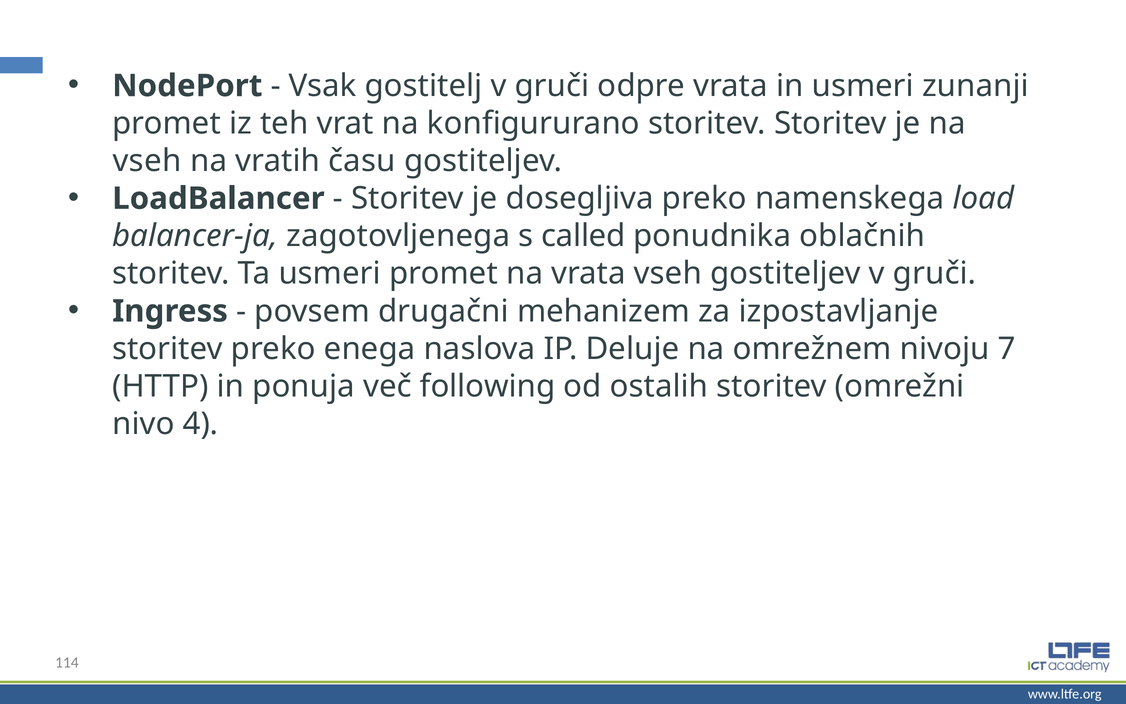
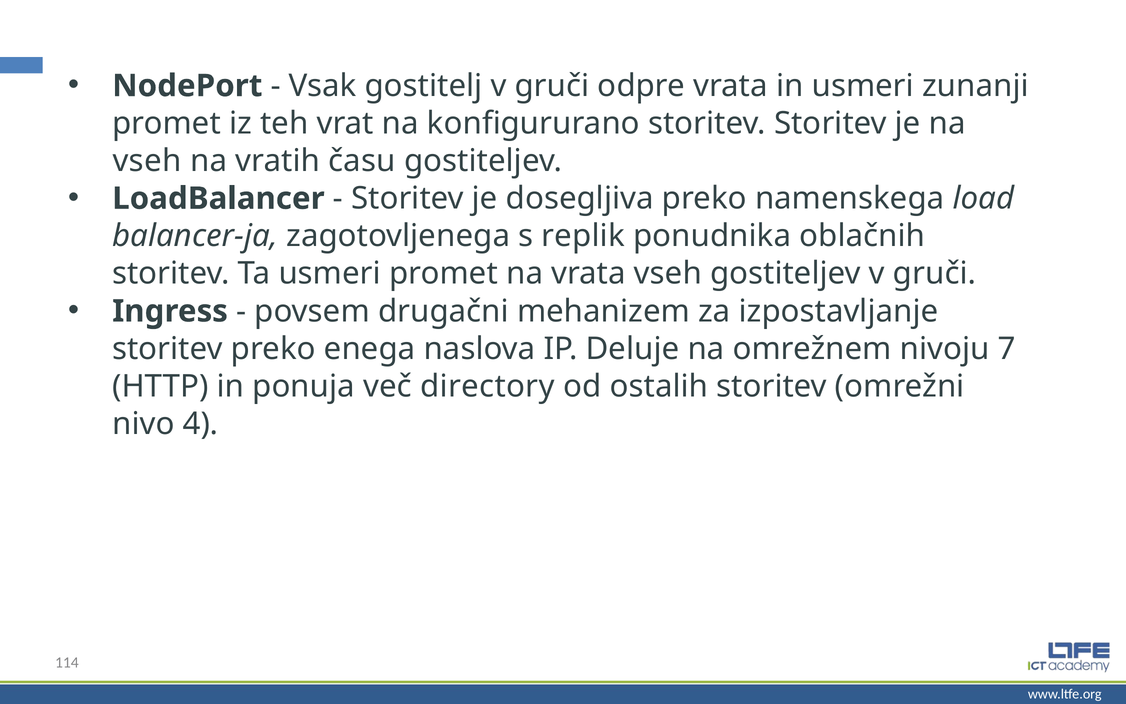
called: called -> replik
following: following -> directory
